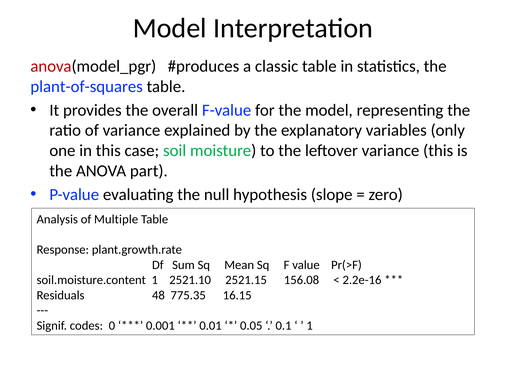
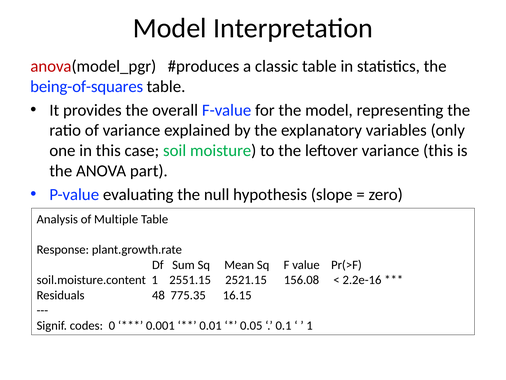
plant-of-squares: plant-of-squares -> being-of-squares
2521.10: 2521.10 -> 2551.15
